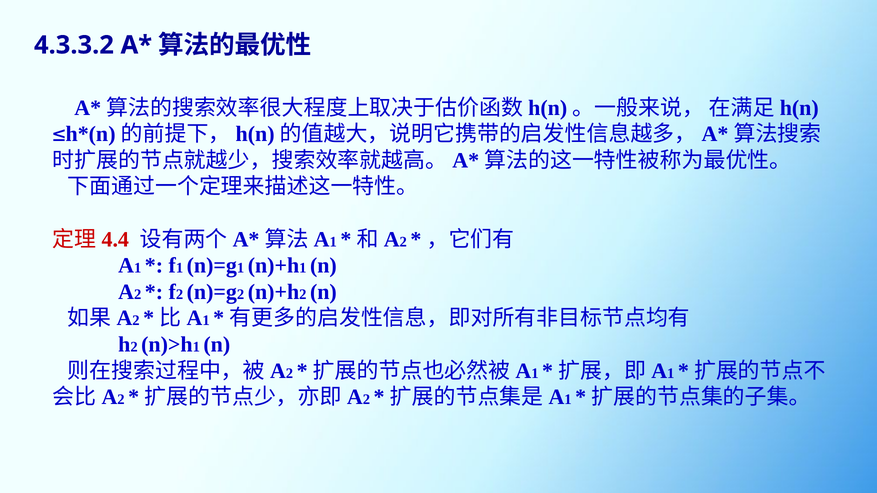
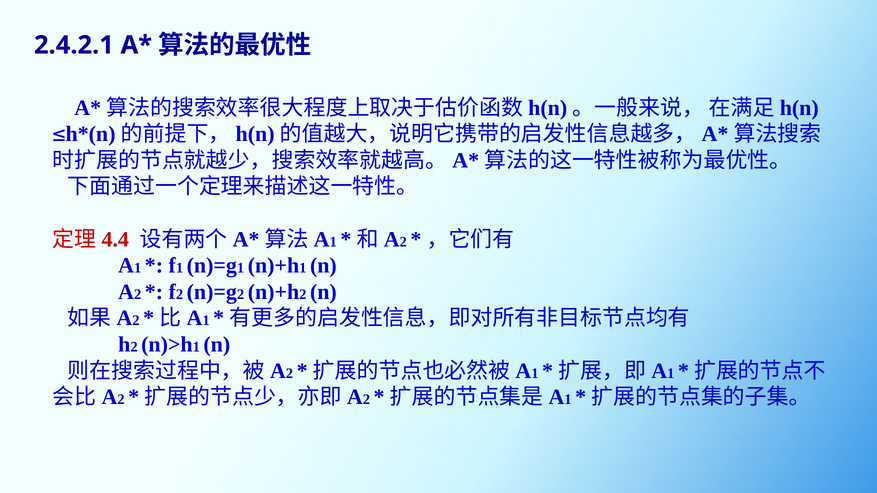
4.3.3.2: 4.3.3.2 -> 2.4.2.1
